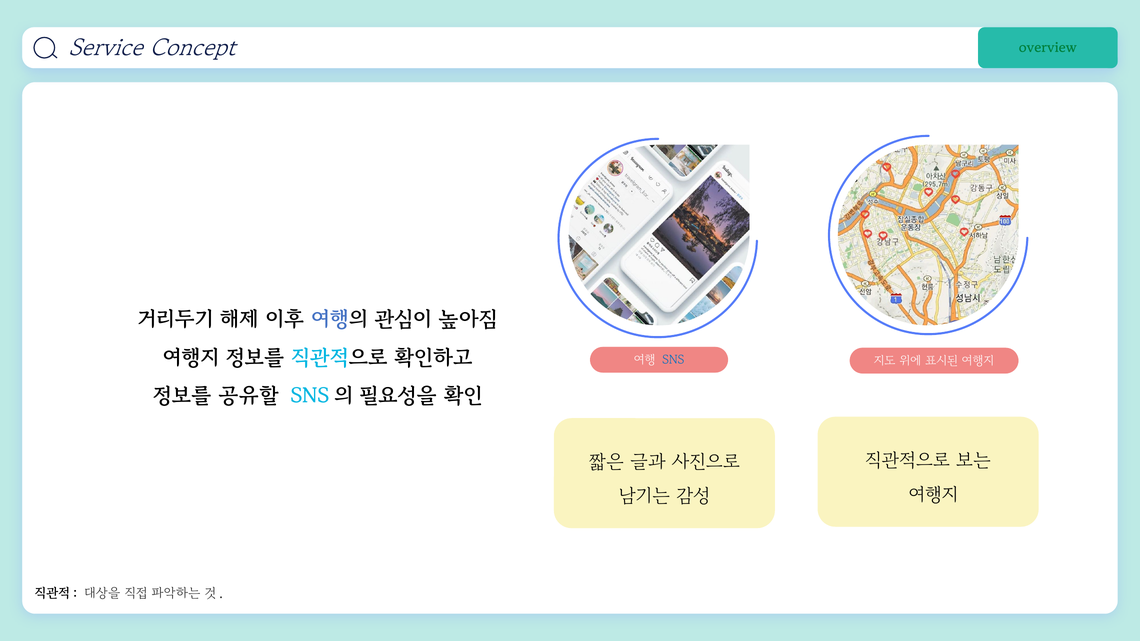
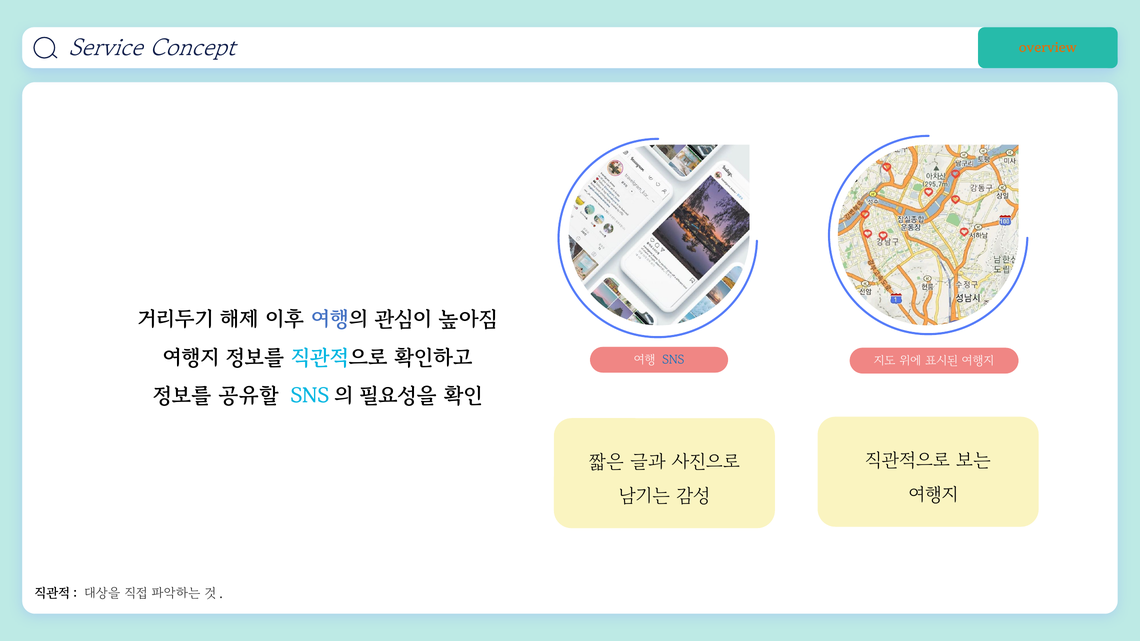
overview colour: green -> orange
